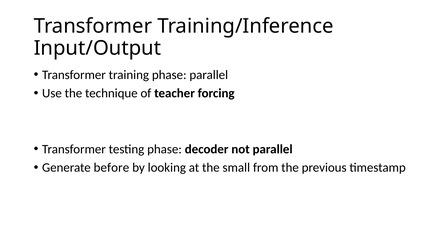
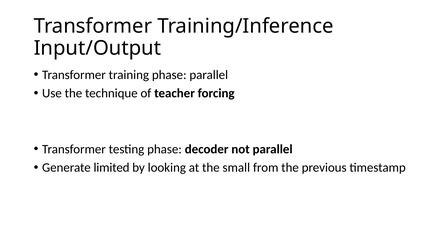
before: before -> limited
